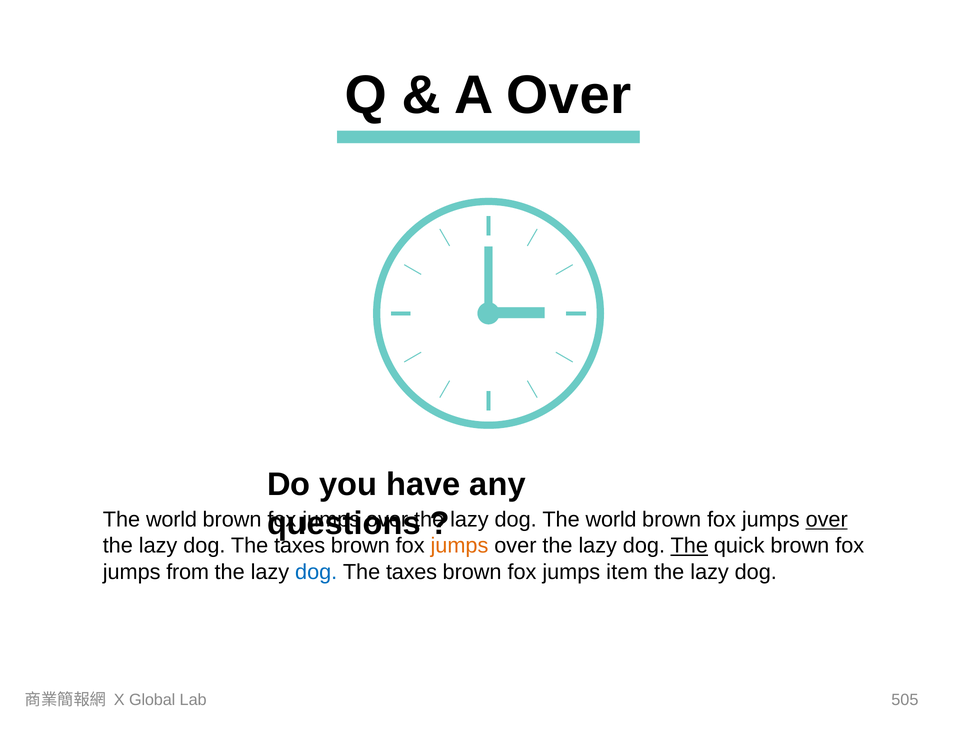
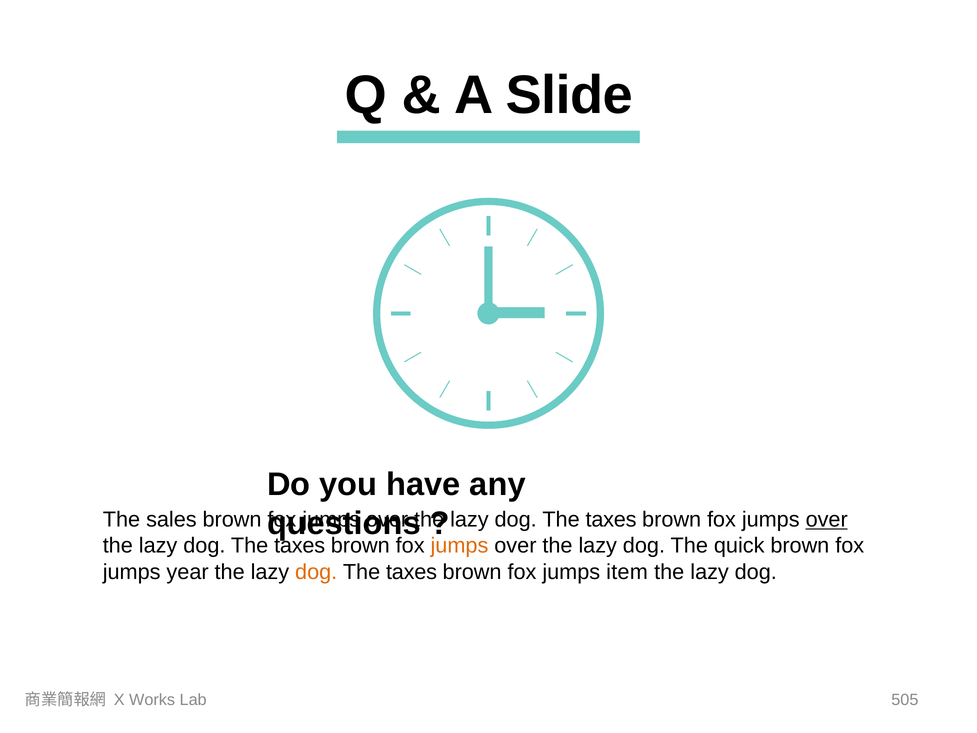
A Over: Over -> Slide
world at (172, 520): world -> sales
world at (611, 520): world -> taxes
The at (689, 546) underline: present -> none
from: from -> year
dog at (316, 572) colour: blue -> orange
Global: Global -> Works
